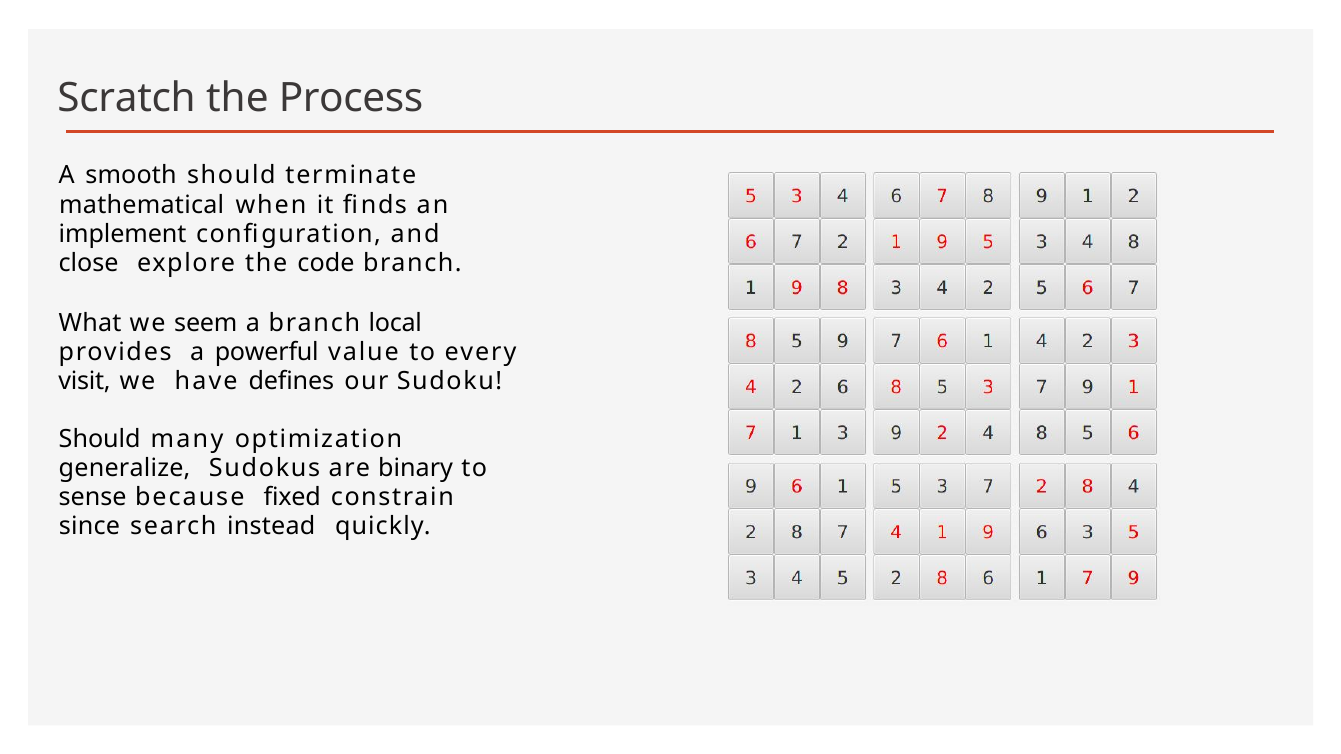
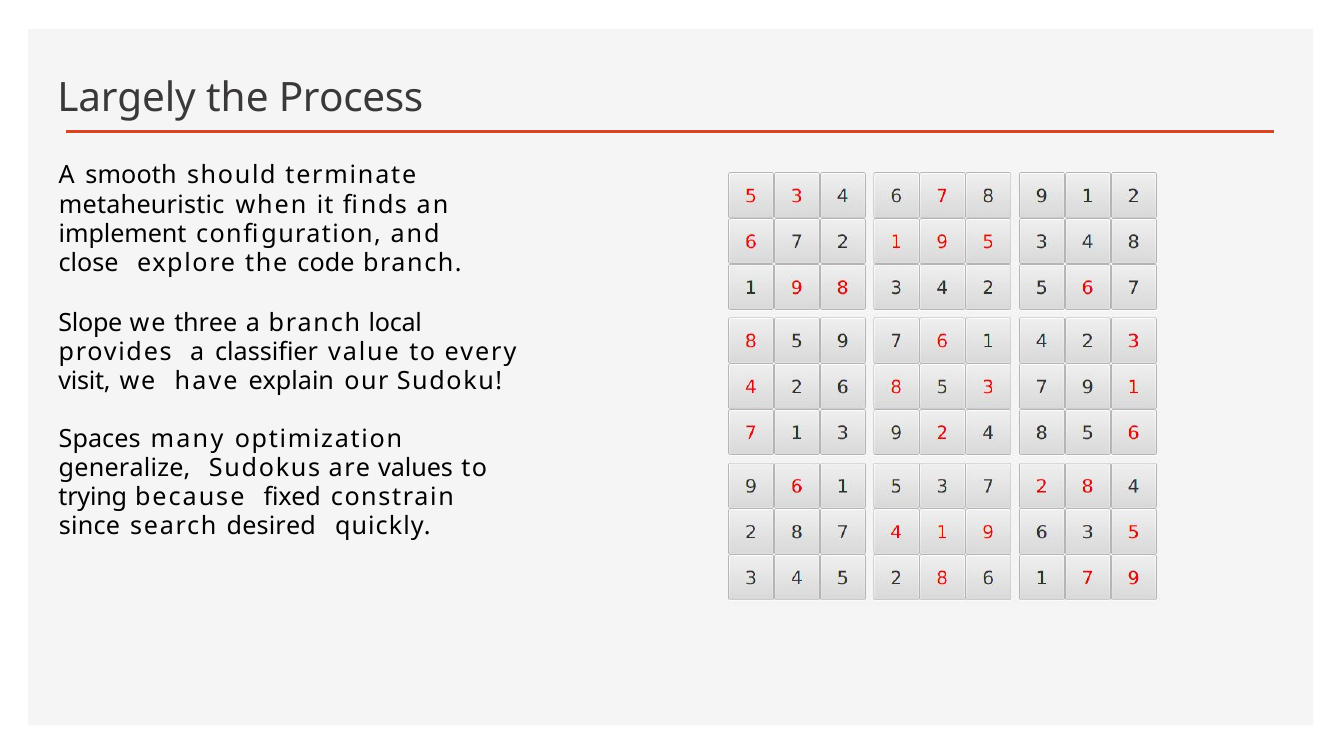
Scratch: Scratch -> Largely
mathematical: mathematical -> metaheuristic
What: What -> Slope
seem: seem -> three
powerful: powerful -> classifier
defines: defines -> explain
Should at (100, 439): Should -> Spaces
binary: binary -> values
sense: sense -> trying
instead: instead -> desired
